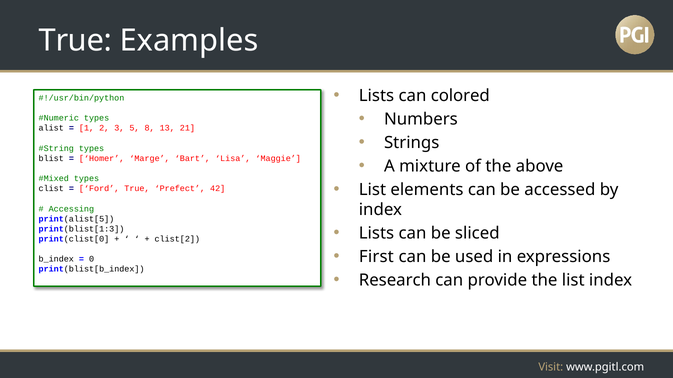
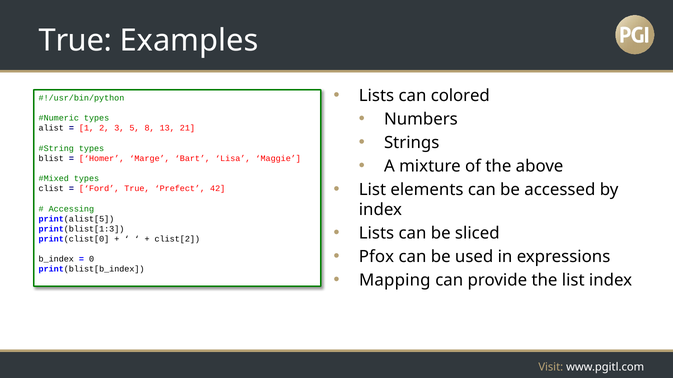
First: First -> Pfox
Research: Research -> Mapping
